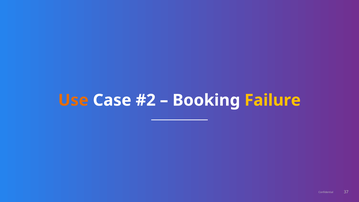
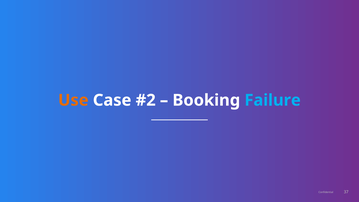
Failure colour: yellow -> light blue
